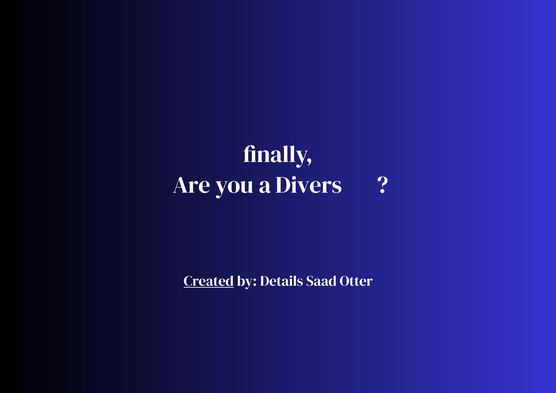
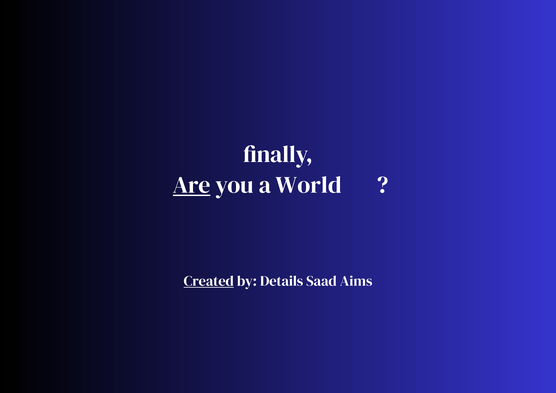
Are underline: none -> present
Divers: Divers -> World
Otter: Otter -> Aims
